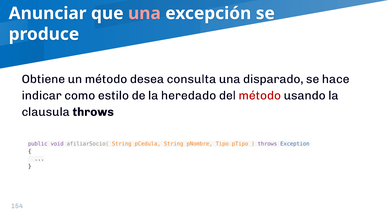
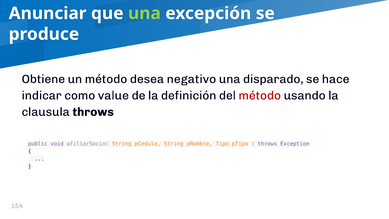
una at (144, 13) colour: pink -> light green
consulta: consulta -> negativo
estilo: estilo -> value
heredado: heredado -> definición
